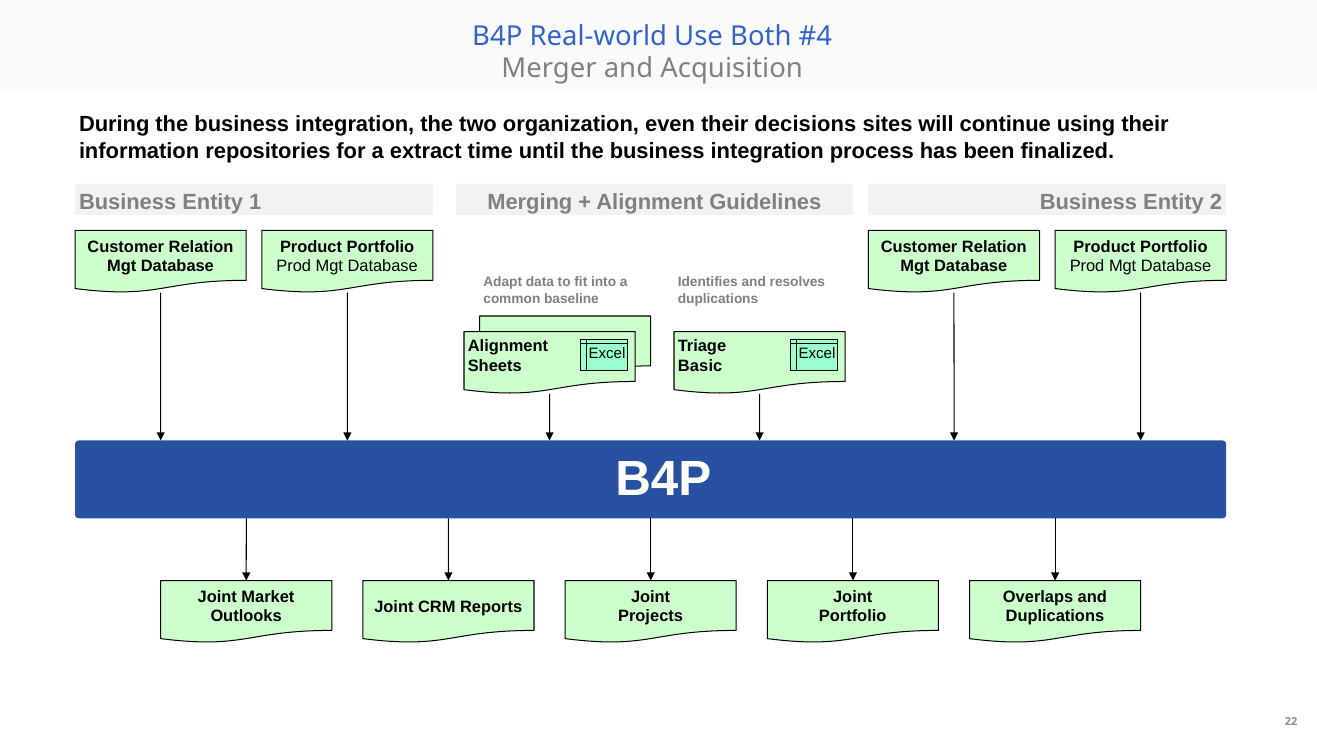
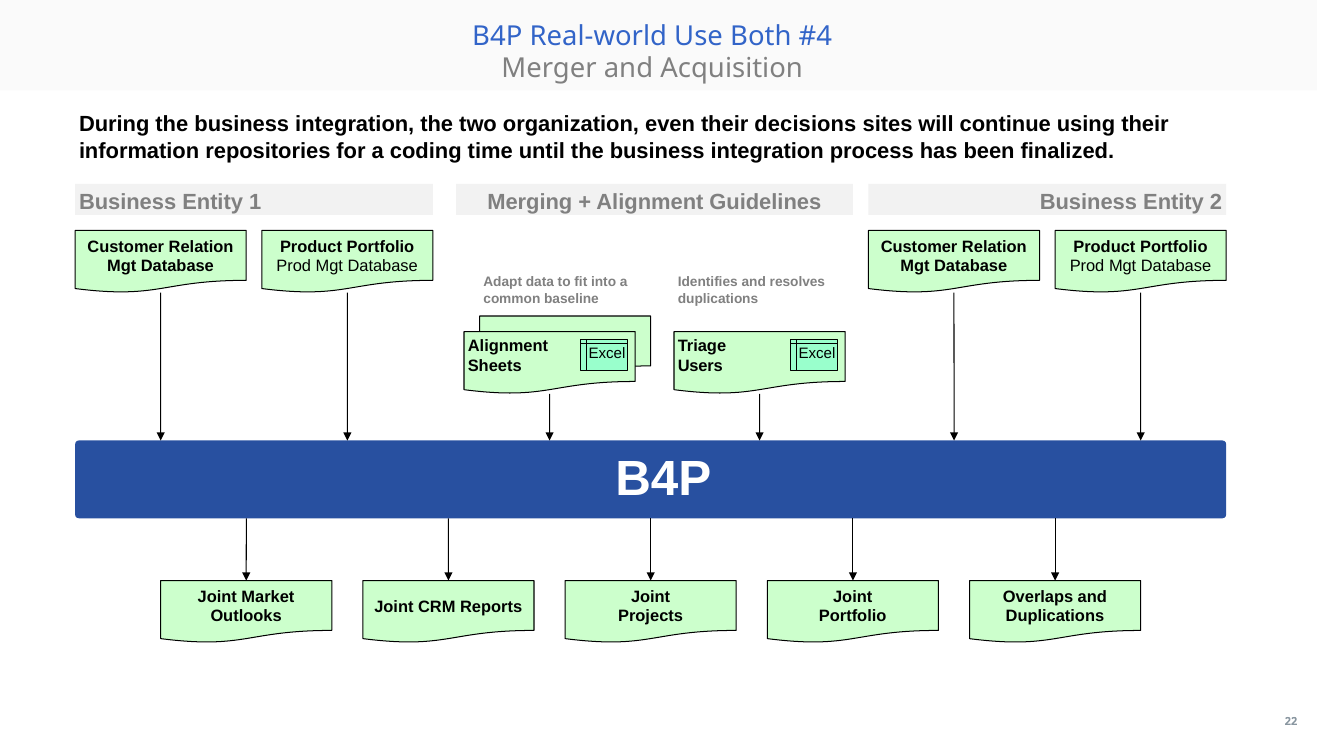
extract: extract -> coding
Basic: Basic -> Users
